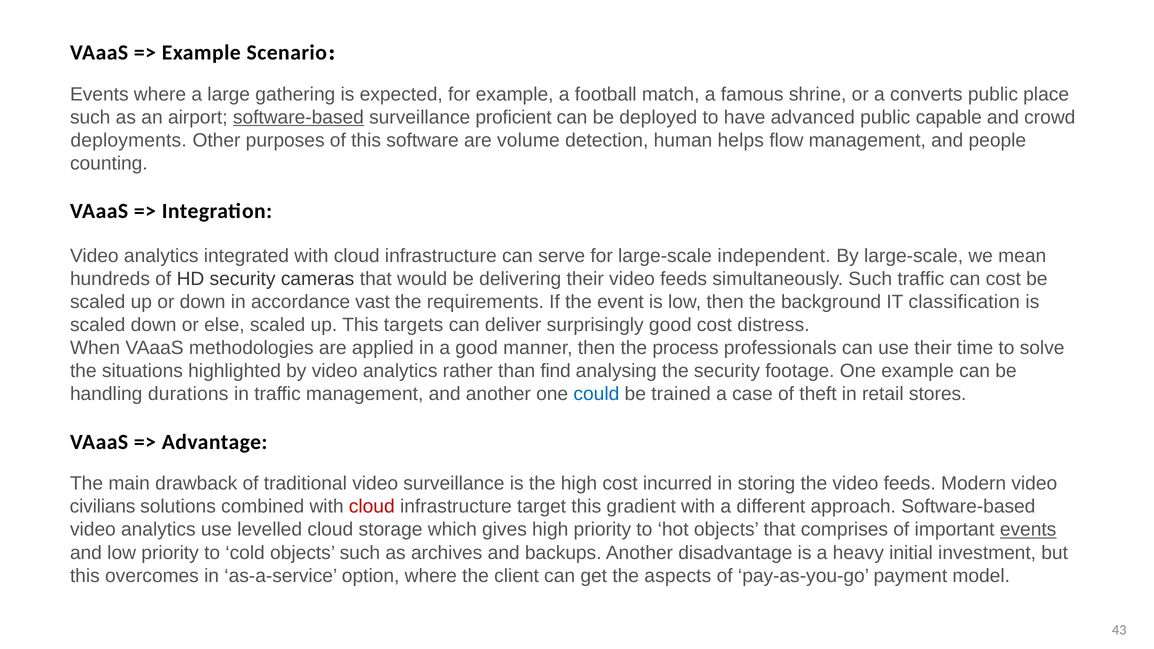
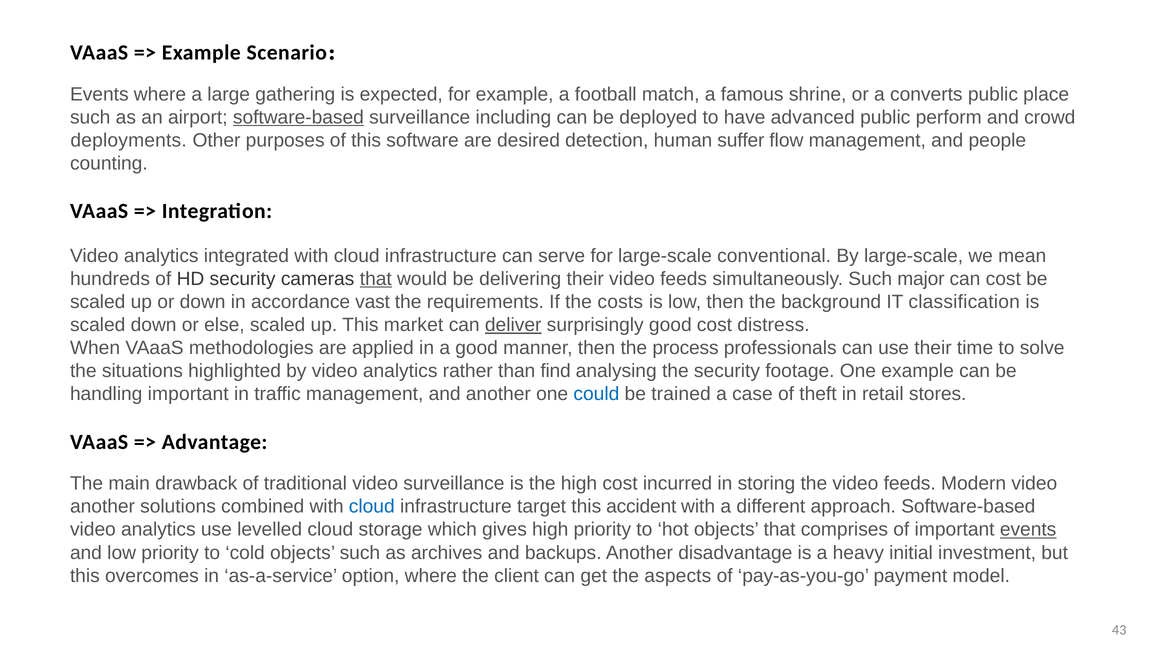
proficient: proficient -> including
capable: capable -> perform
volume: volume -> desired
helps: helps -> suffer
independent: independent -> conventional
that at (376, 279) underline: none -> present
Such traffic: traffic -> major
event: event -> costs
targets: targets -> market
deliver underline: none -> present
handling durations: durations -> important
civilians at (103, 507): civilians -> another
cloud at (372, 507) colour: red -> blue
gradient: gradient -> accident
